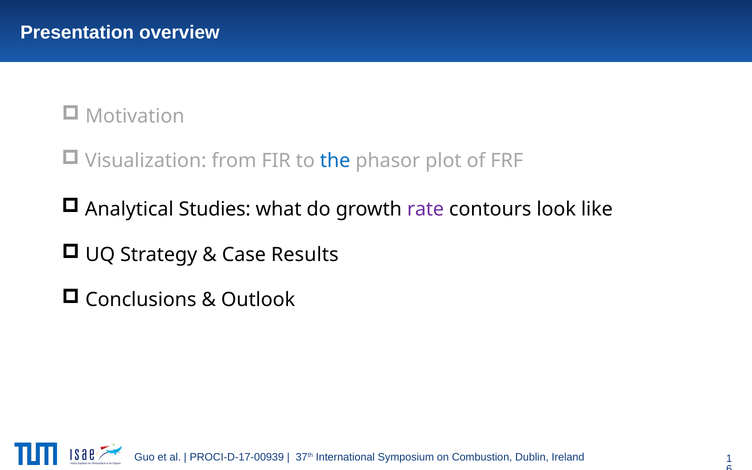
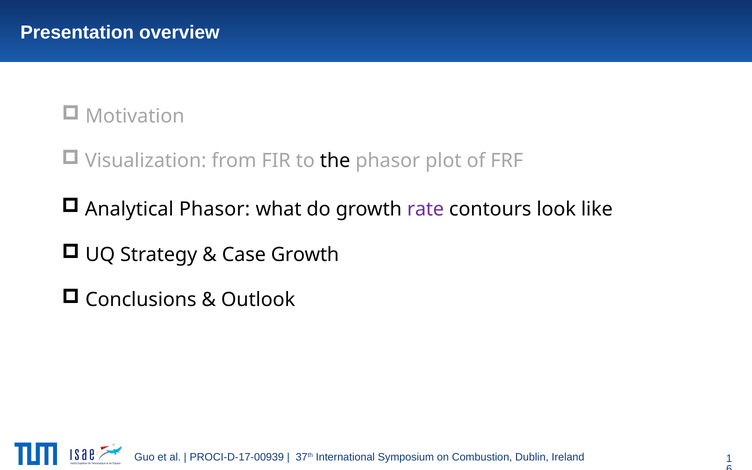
the colour: blue -> black
Analytical Studies: Studies -> Phasor
Case Results: Results -> Growth
